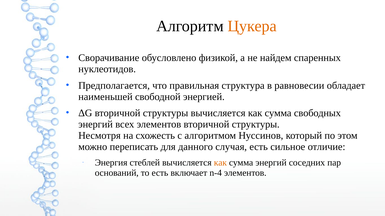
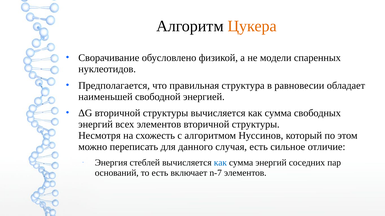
найдем: найдем -> модели
как at (220, 163) colour: orange -> blue
n-4: n-4 -> n-7
